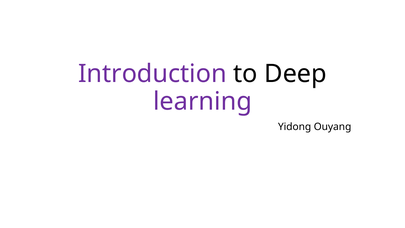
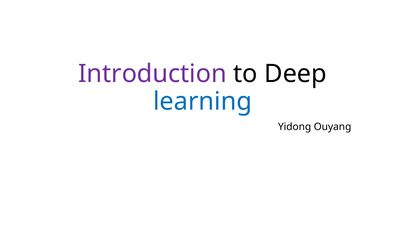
learning colour: purple -> blue
